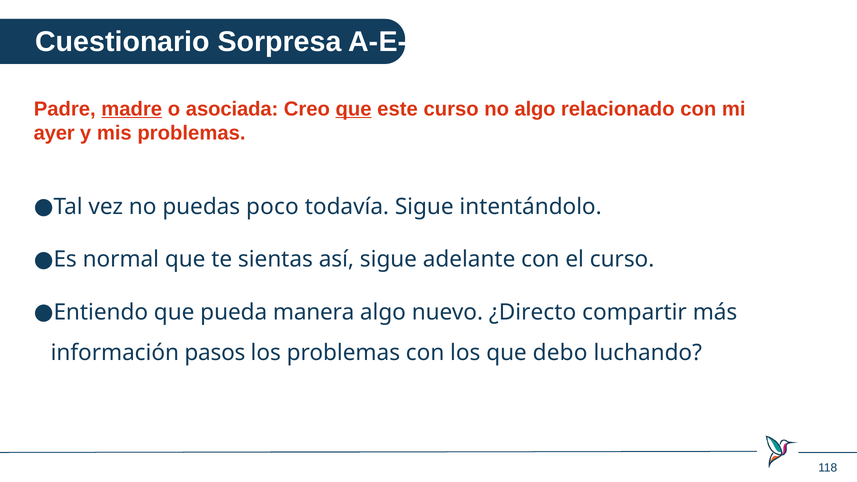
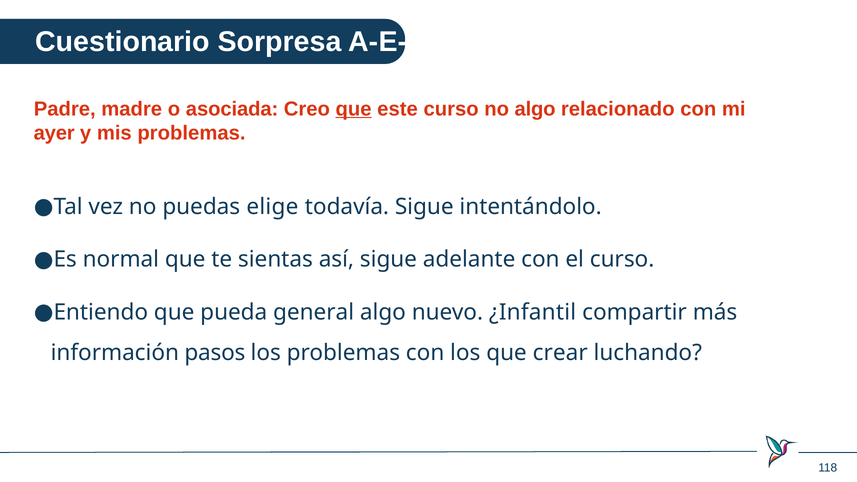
madre underline: present -> none
poco: poco -> elige
manera: manera -> general
¿Directo: ¿Directo -> ¿Infantil
debo: debo -> crear
